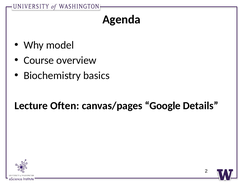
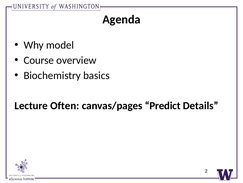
Google: Google -> Predict
